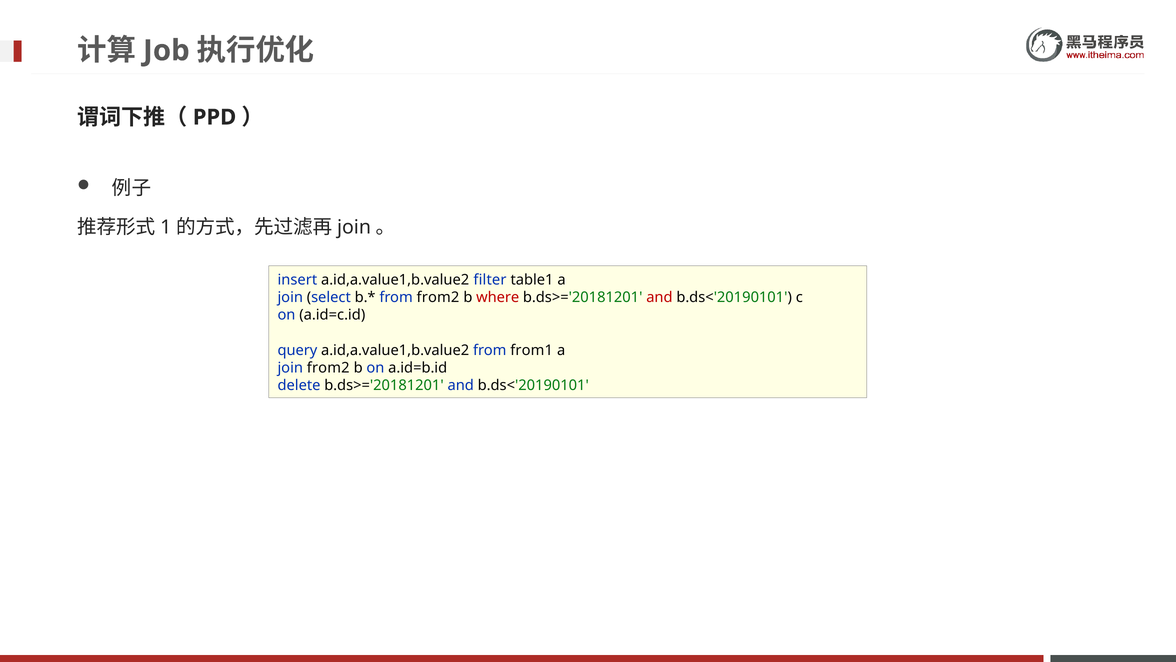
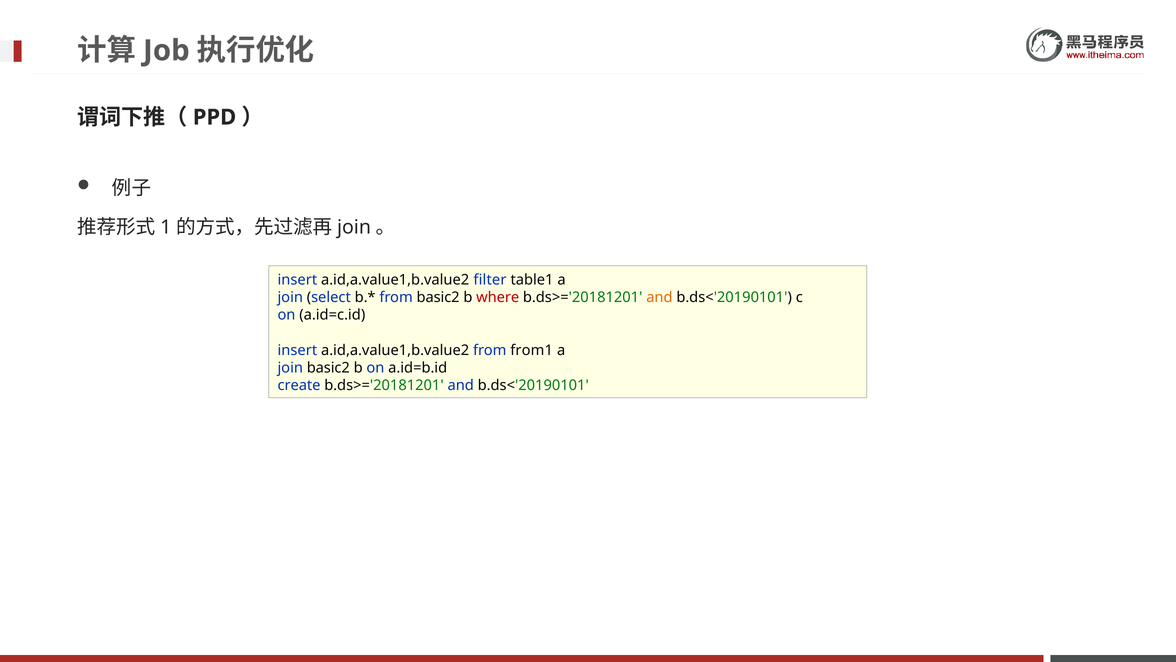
from from2: from2 -> basic2
and at (659, 297) colour: red -> orange
query at (297, 350): query -> insert
join from2: from2 -> basic2
delete: delete -> create
